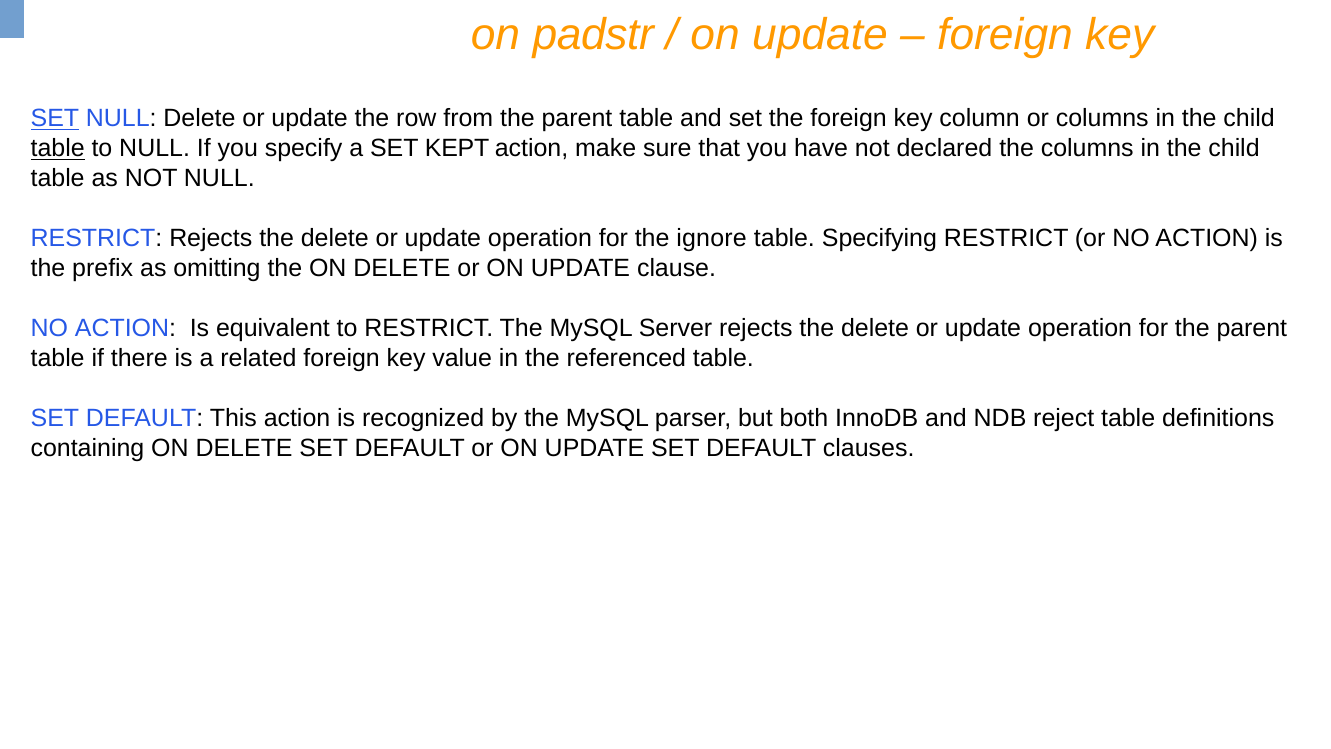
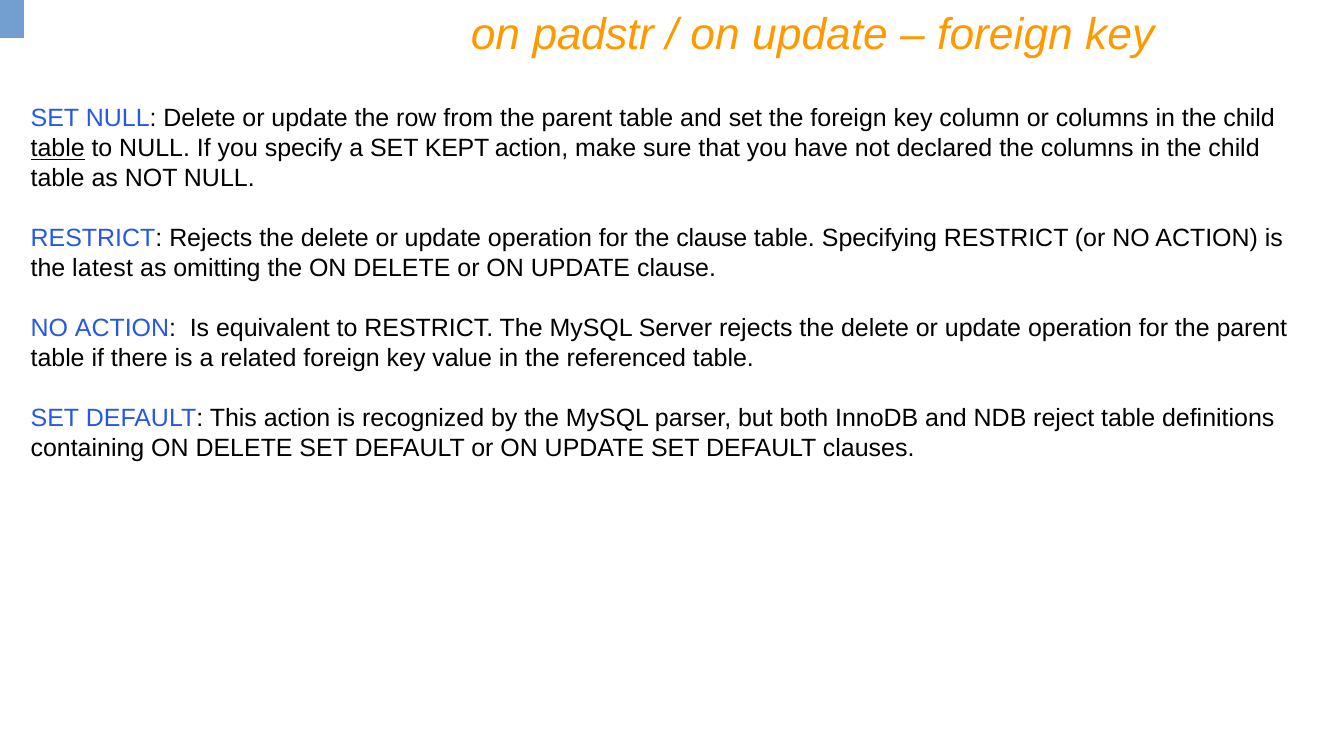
SET at (55, 119) underline: present -> none
the ignore: ignore -> clause
prefix: prefix -> latest
